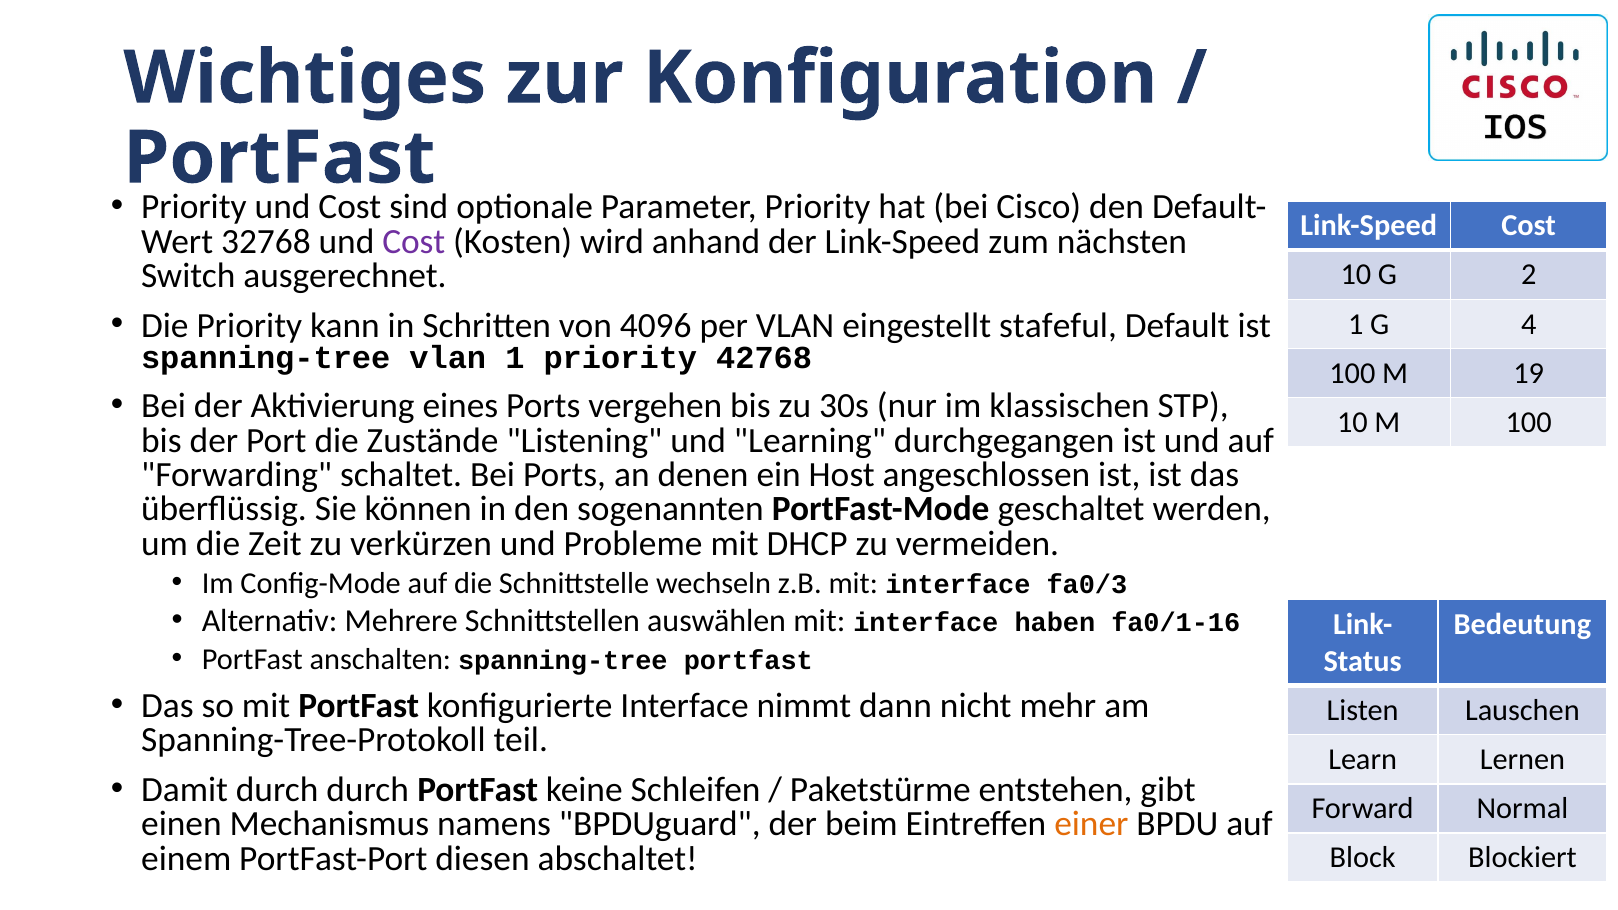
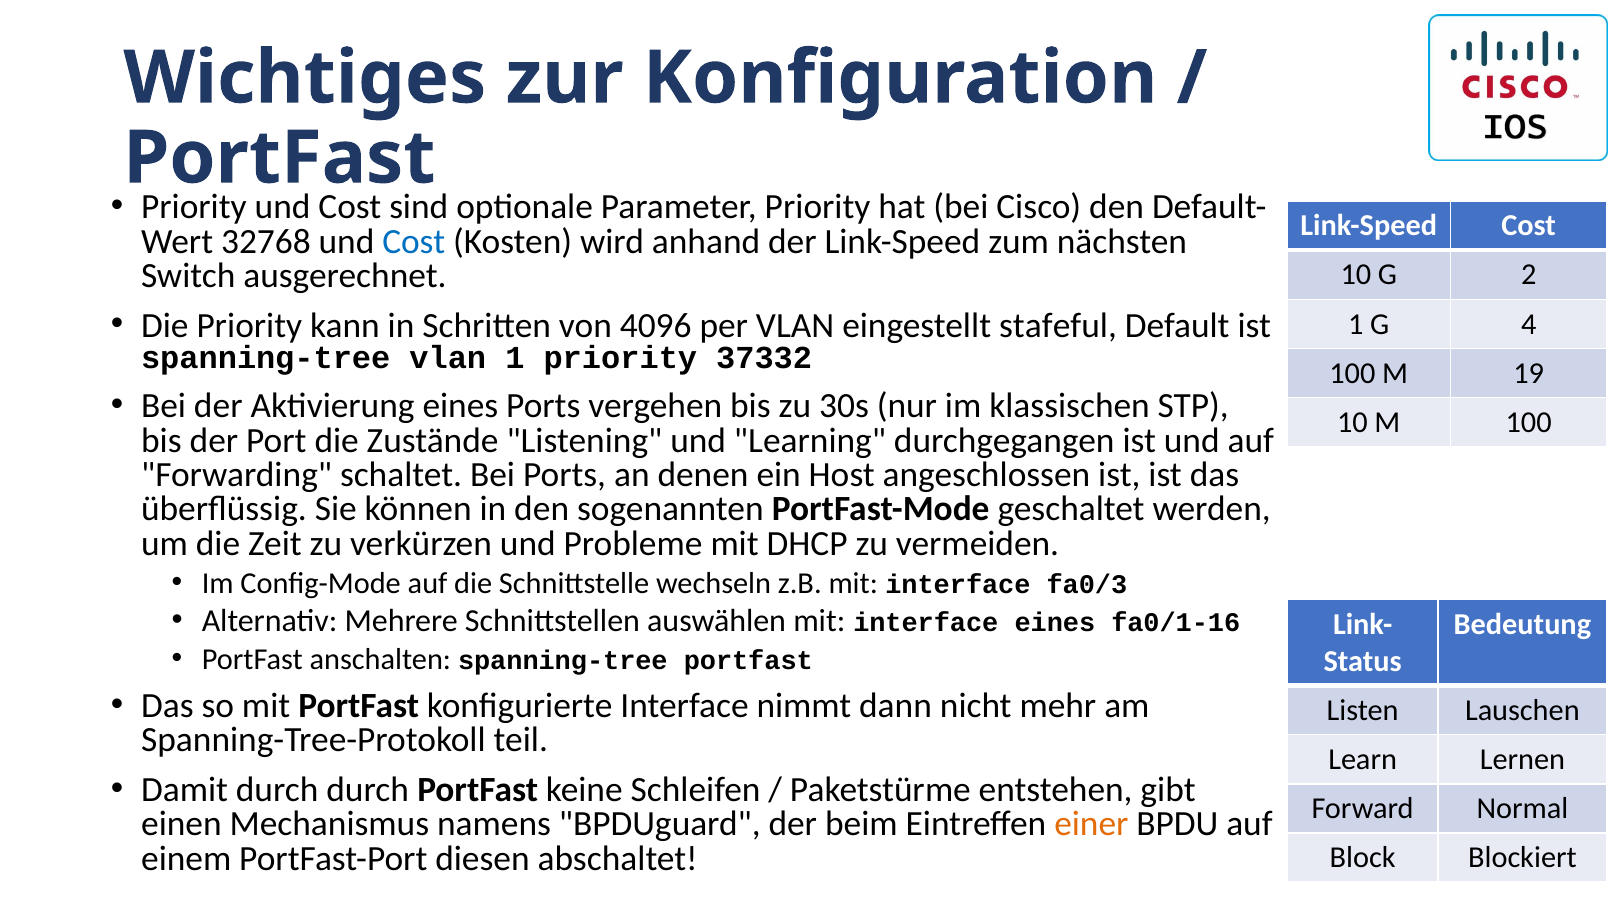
Cost at (414, 242) colour: purple -> blue
42768: 42768 -> 37332
interface haben: haben -> eines
